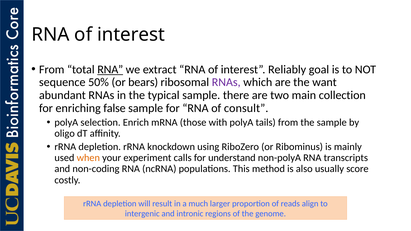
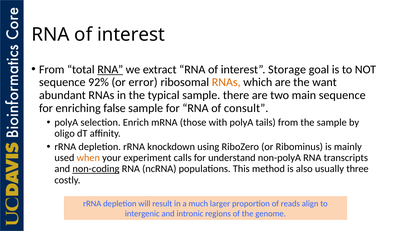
Reliably: Reliably -> Storage
50%: 50% -> 92%
bears: bears -> error
RNAs at (226, 82) colour: purple -> orange
main collection: collection -> sequence
non-coding underline: none -> present
score: score -> three
